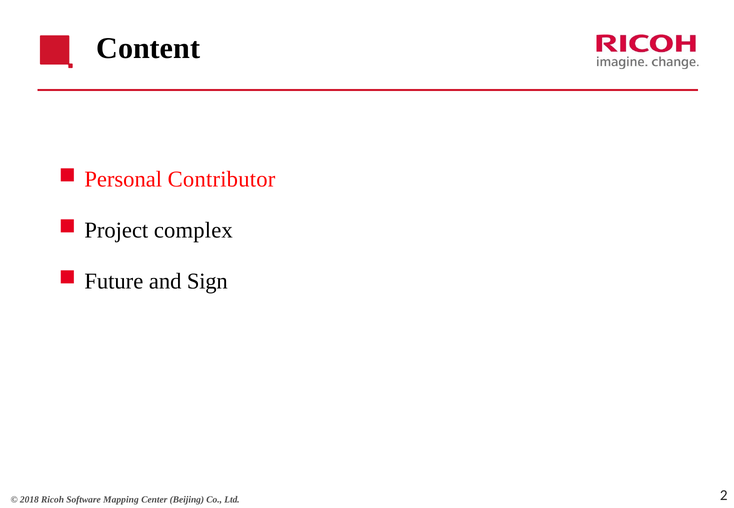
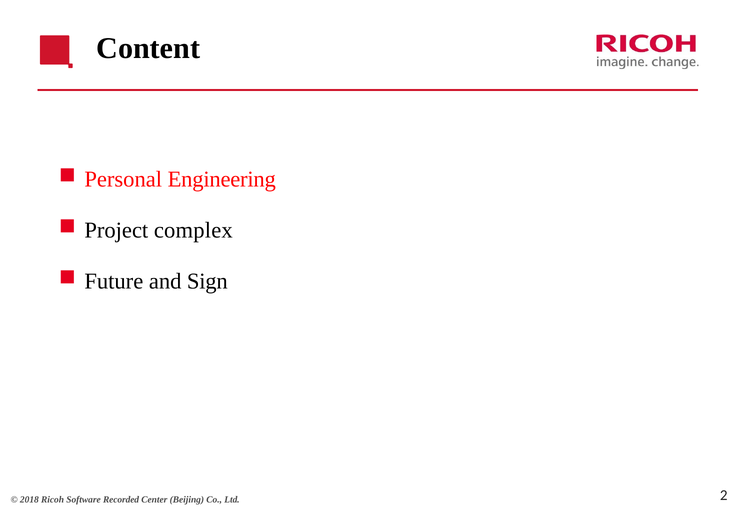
Contributor: Contributor -> Engineering
Mapping: Mapping -> Recorded
